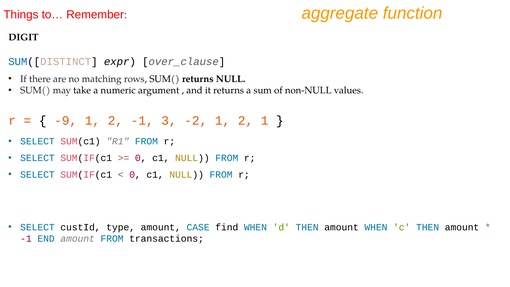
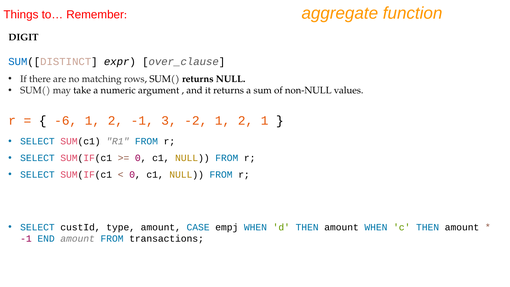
-9: -9 -> -6
find: find -> empj
